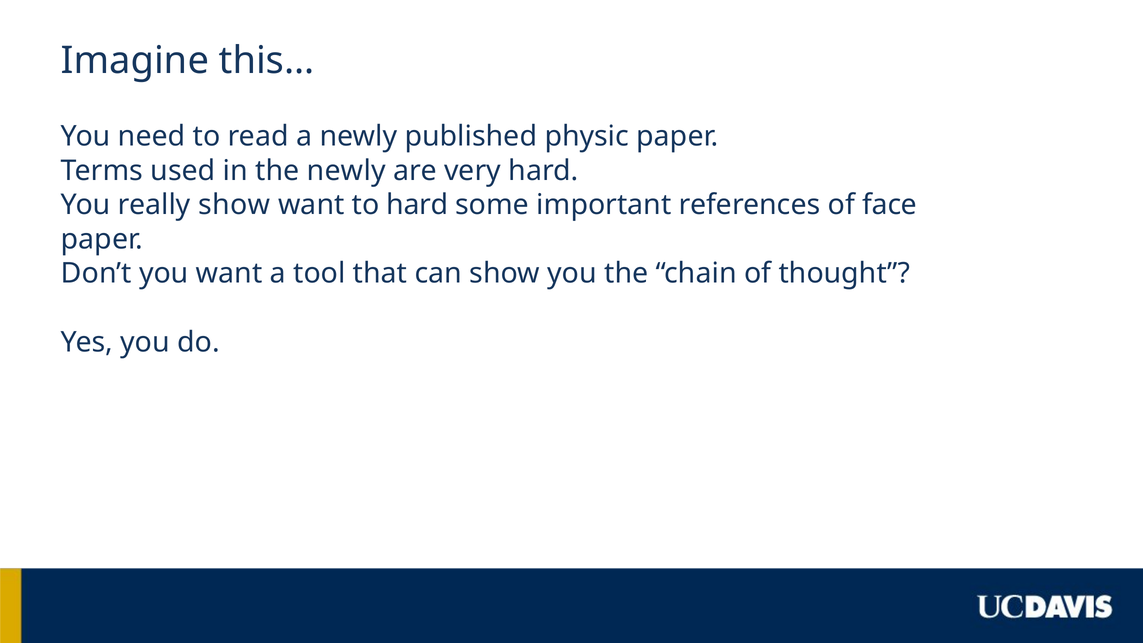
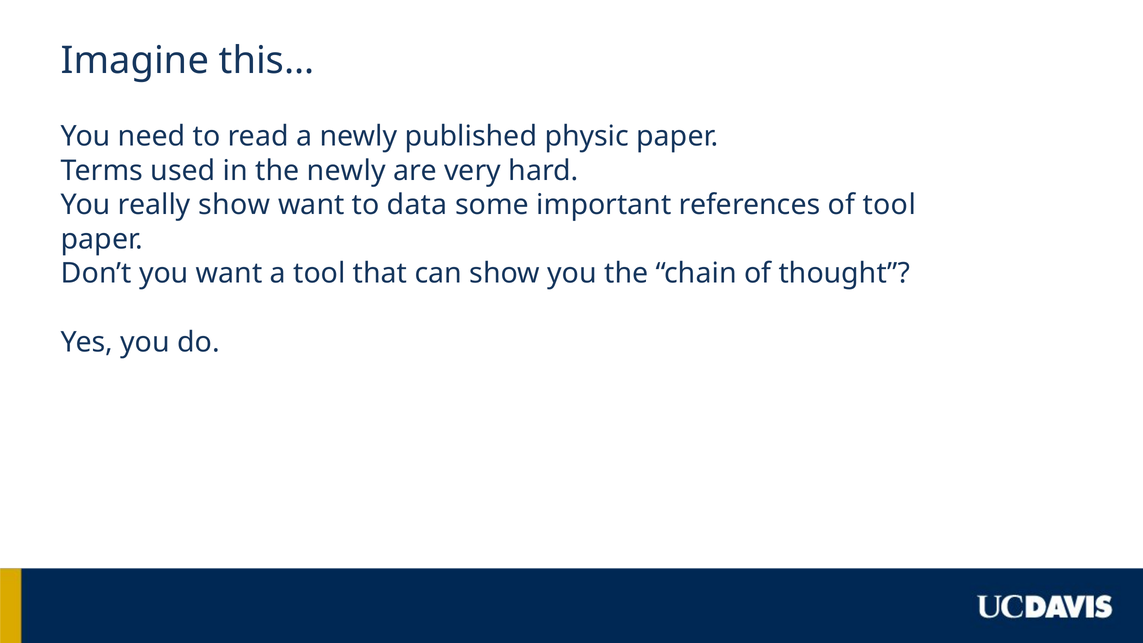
to hard: hard -> data
of face: face -> tool
